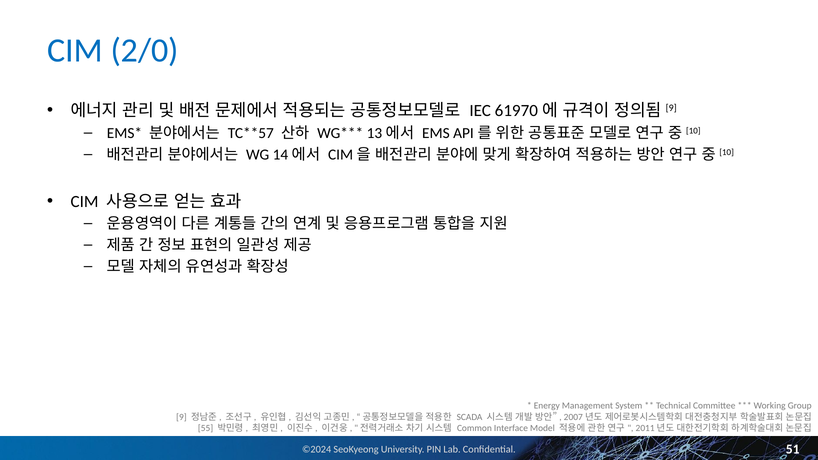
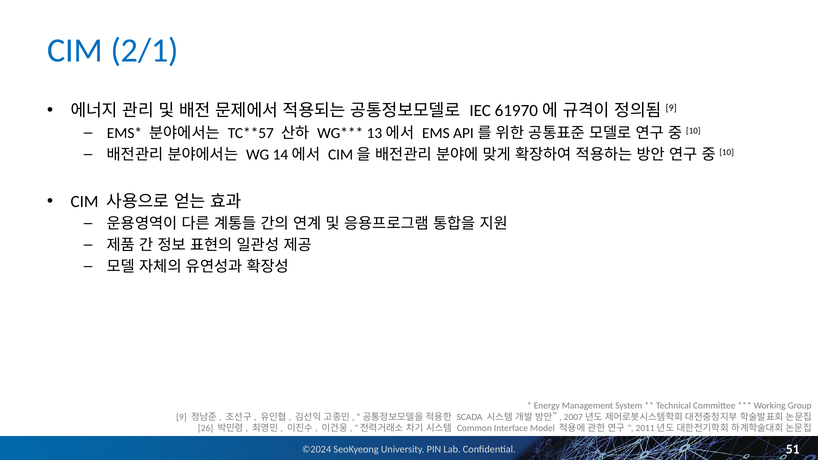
2/0: 2/0 -> 2/1
55: 55 -> 26
